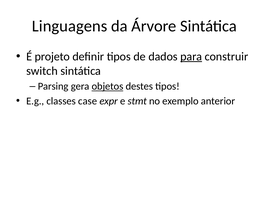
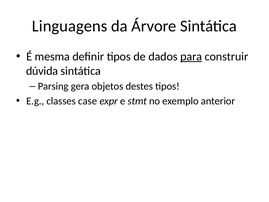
projeto: projeto -> mesma
switch: switch -> dúvida
objetos underline: present -> none
